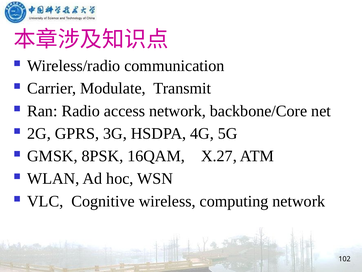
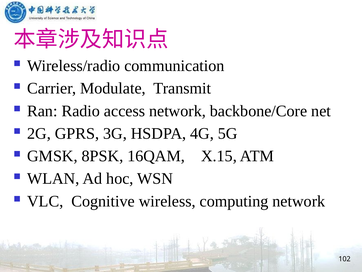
X.27: X.27 -> X.15
